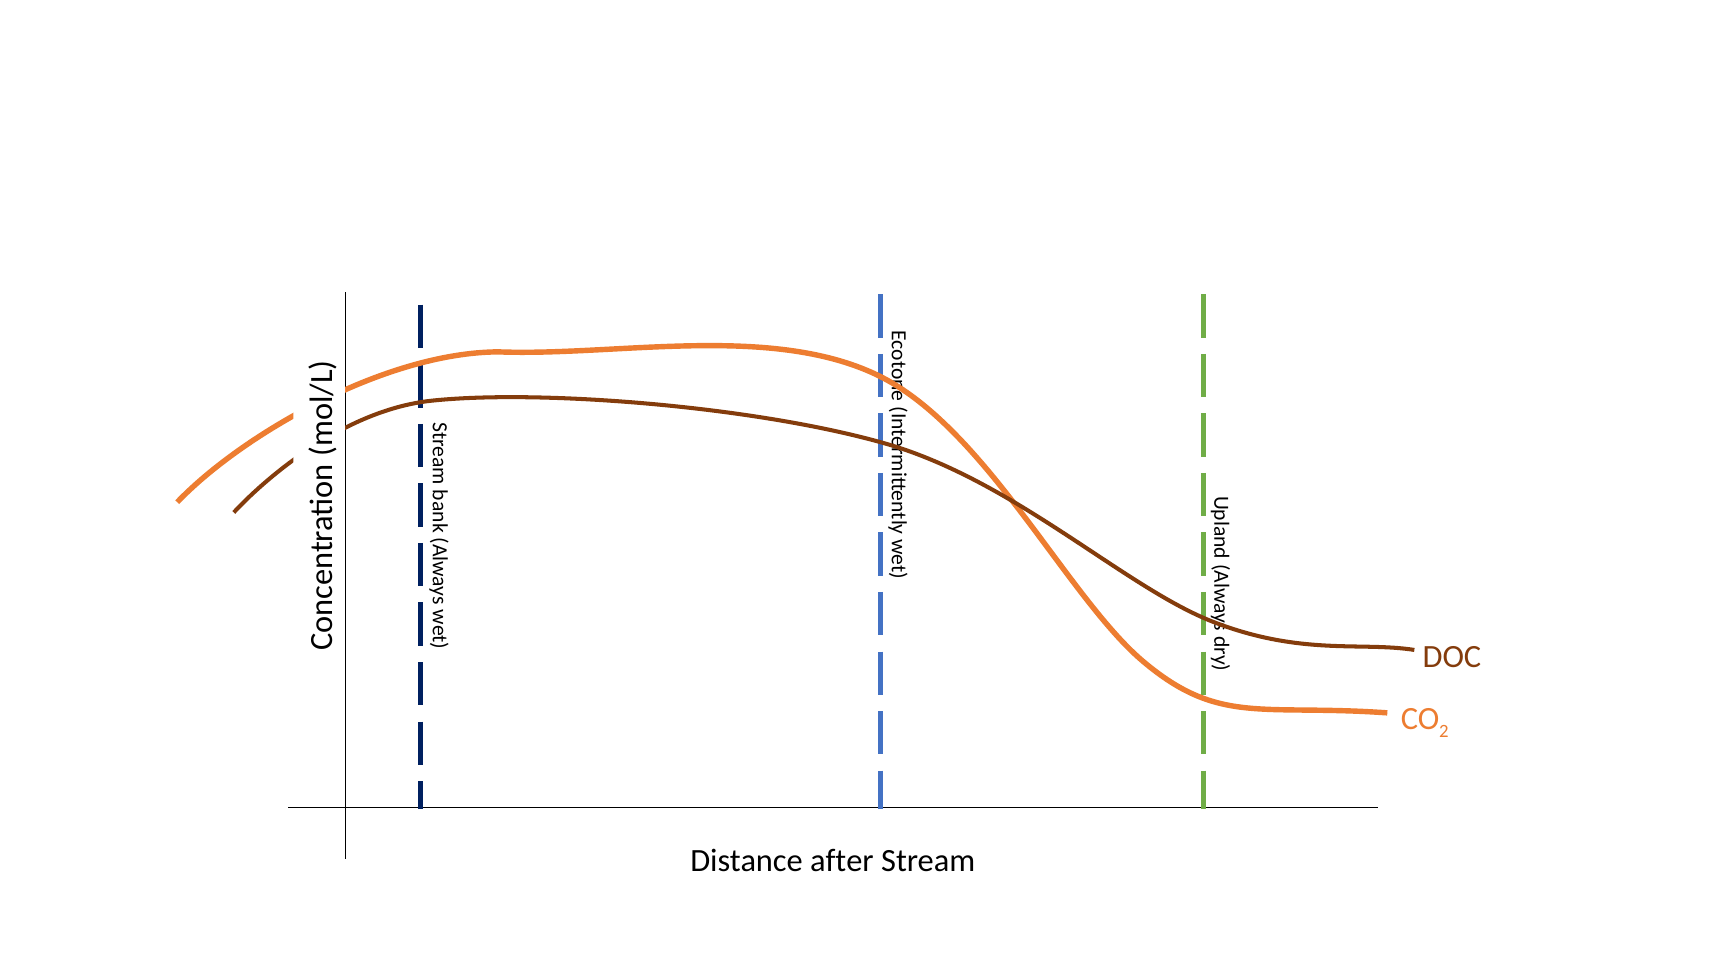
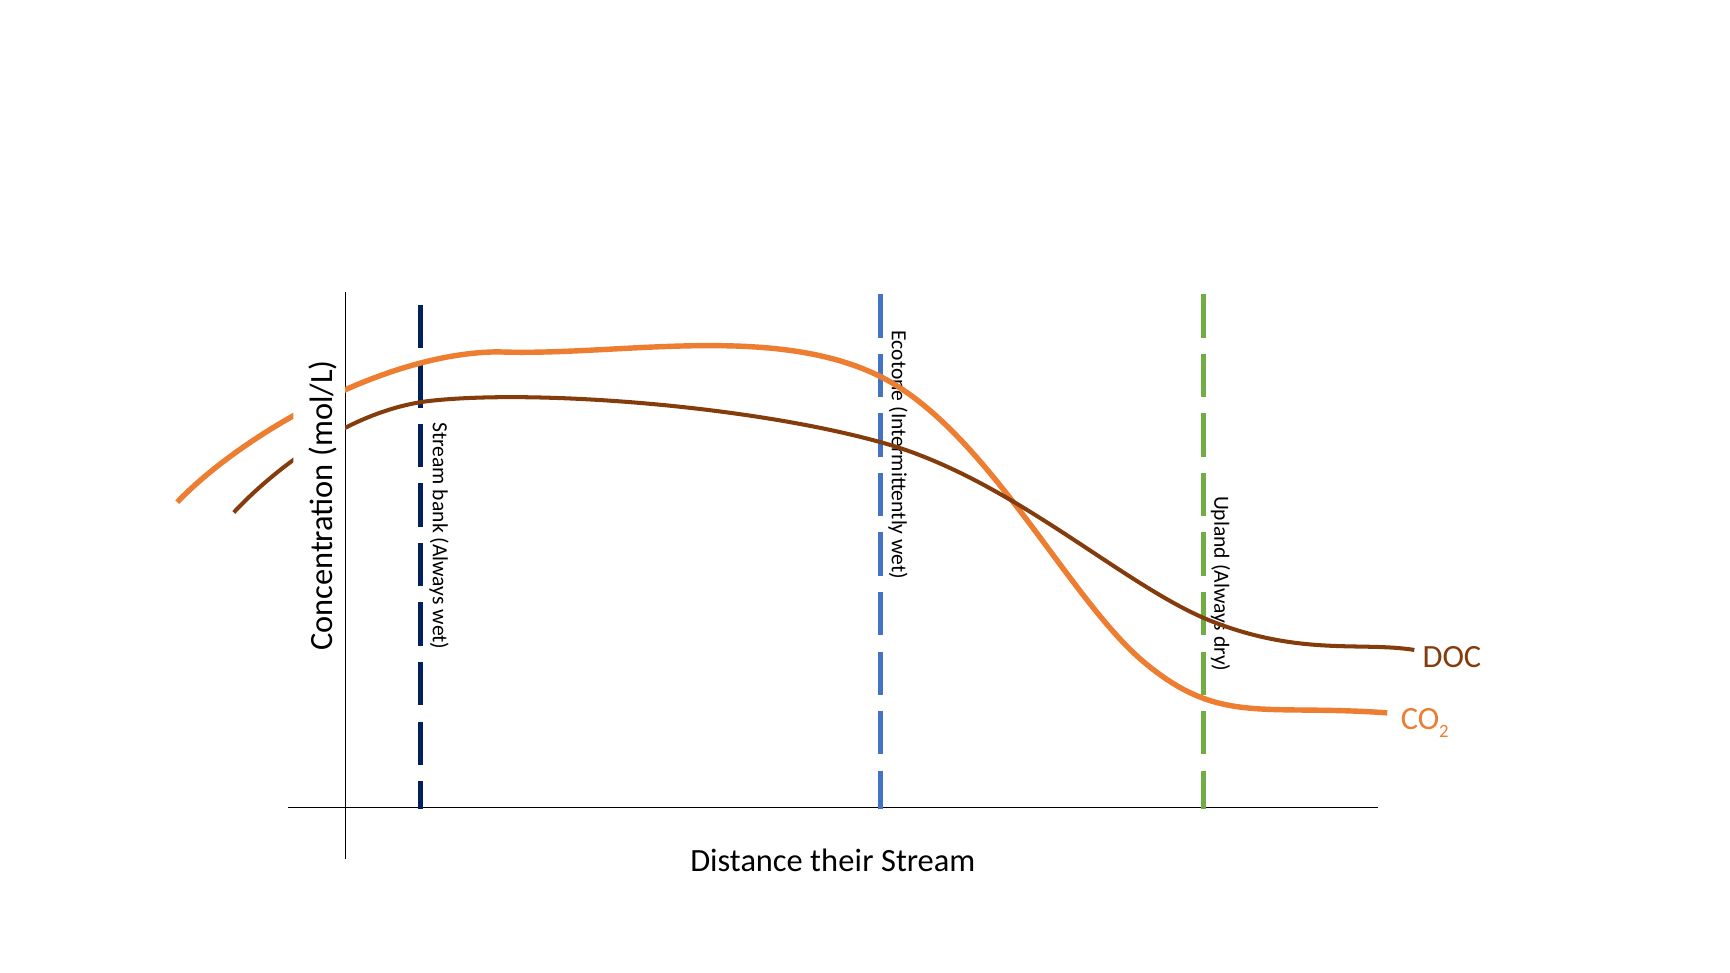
after: after -> their
